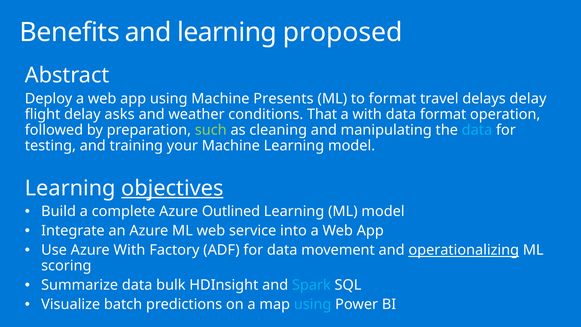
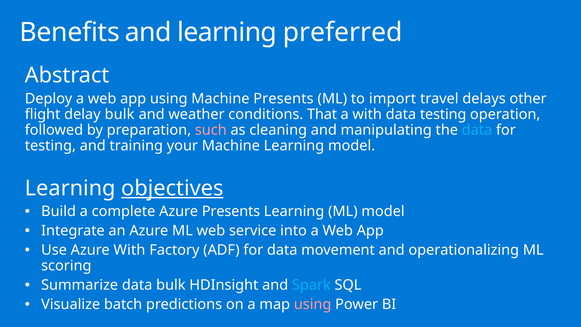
proposed: proposed -> preferred
to format: format -> import
delays delay: delay -> other
delay asks: asks -> bulk
data format: format -> testing
such colour: light green -> pink
Azure Outlined: Outlined -> Presents
operationalizing underline: present -> none
using at (313, 304) colour: light blue -> pink
